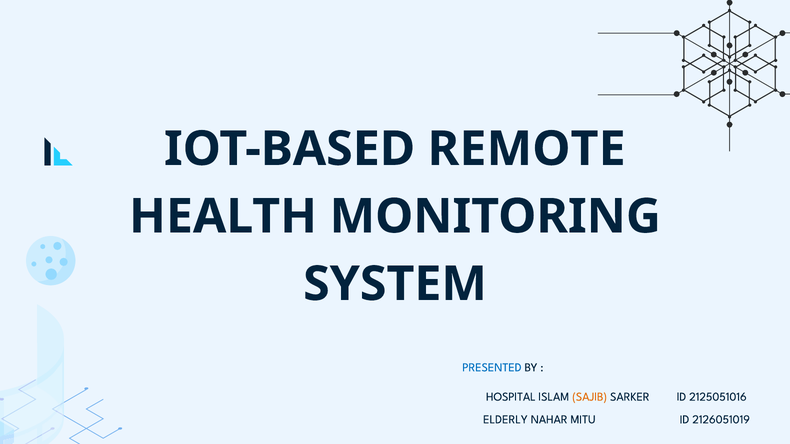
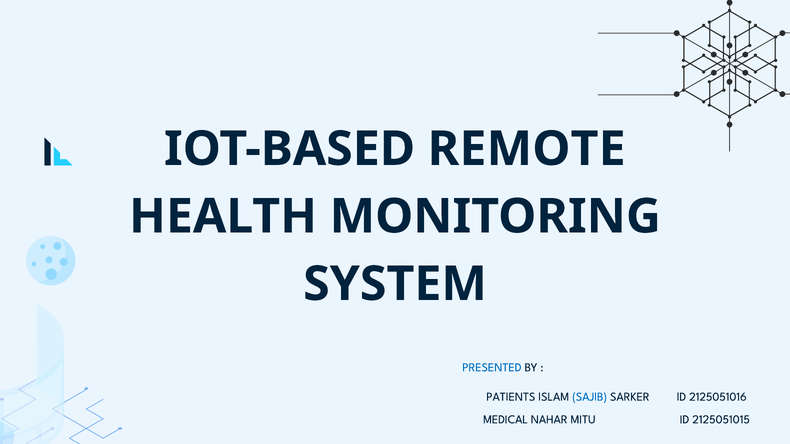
HOSPITAL: HOSPITAL -> PATIENTS
SAJIB colour: orange -> blue
ELDERLY: ELDERLY -> MEDICAL
2126051019: 2126051019 -> 2125051015
